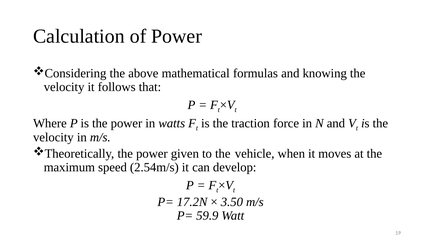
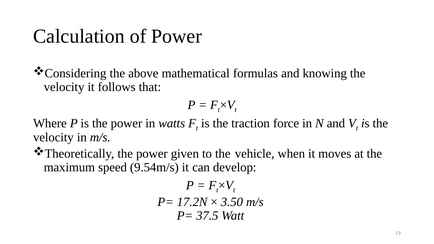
2.54m/s: 2.54m/s -> 9.54m/s
59.9: 59.9 -> 37.5
